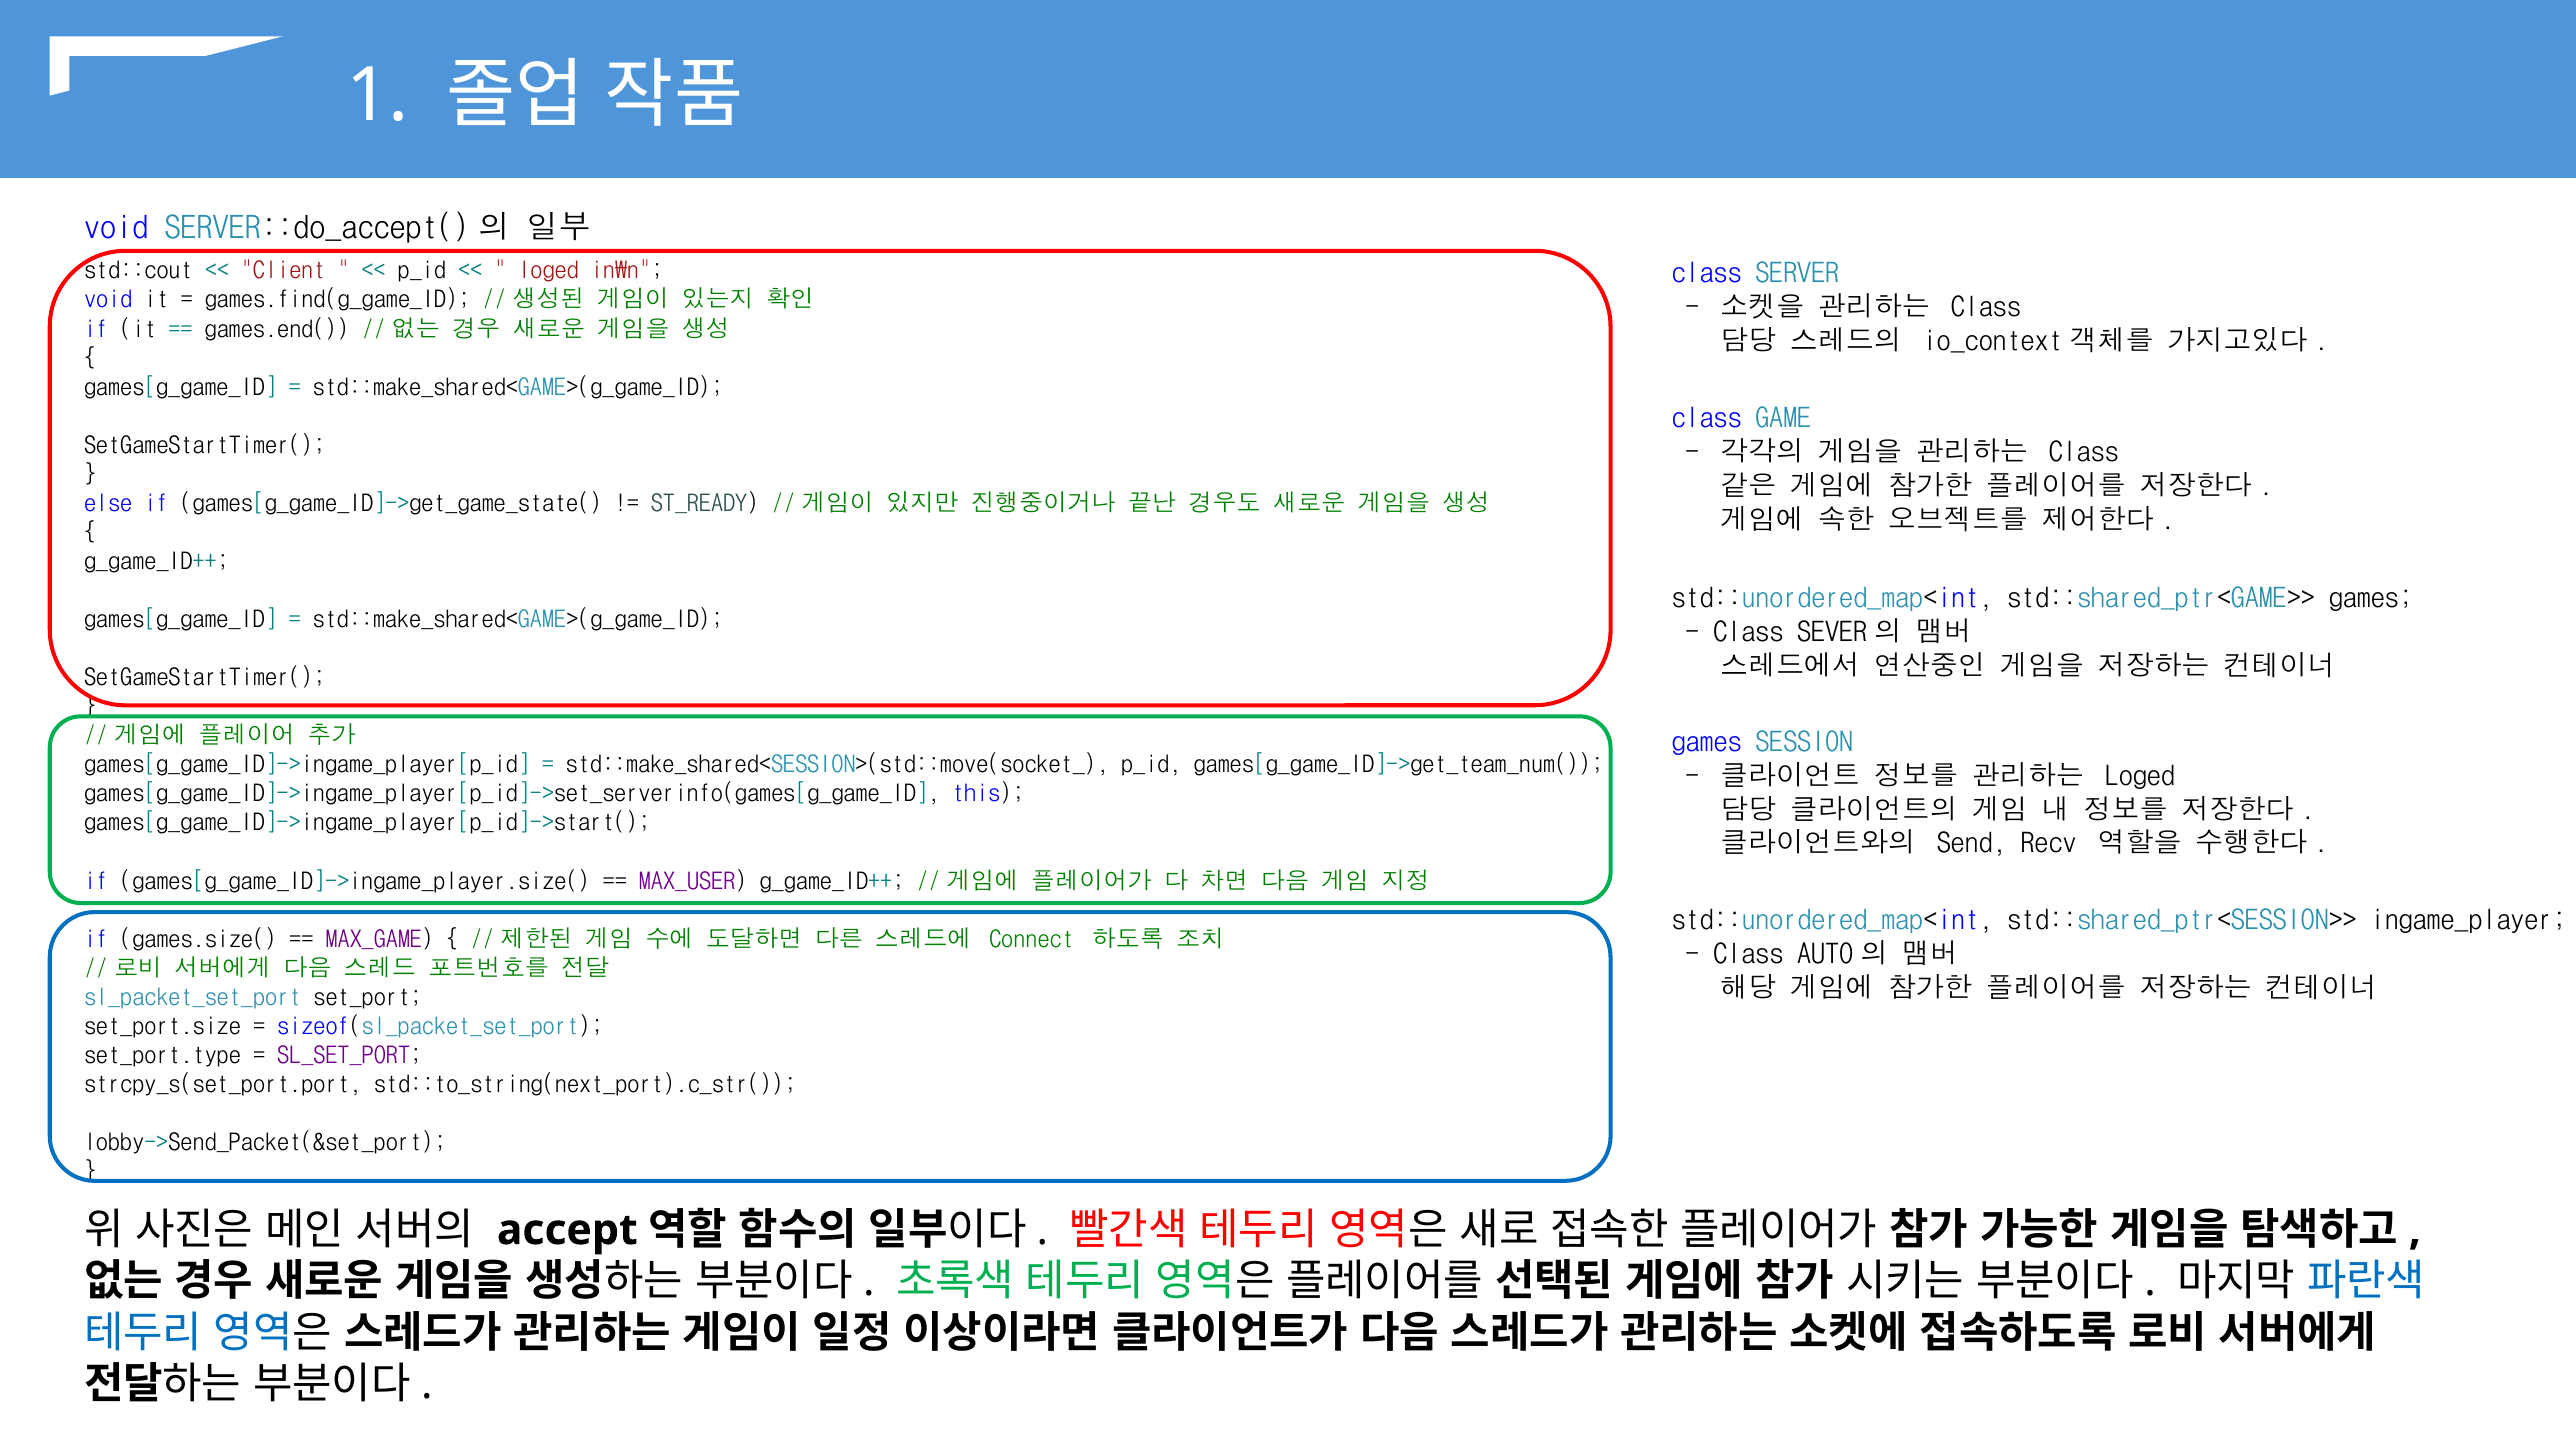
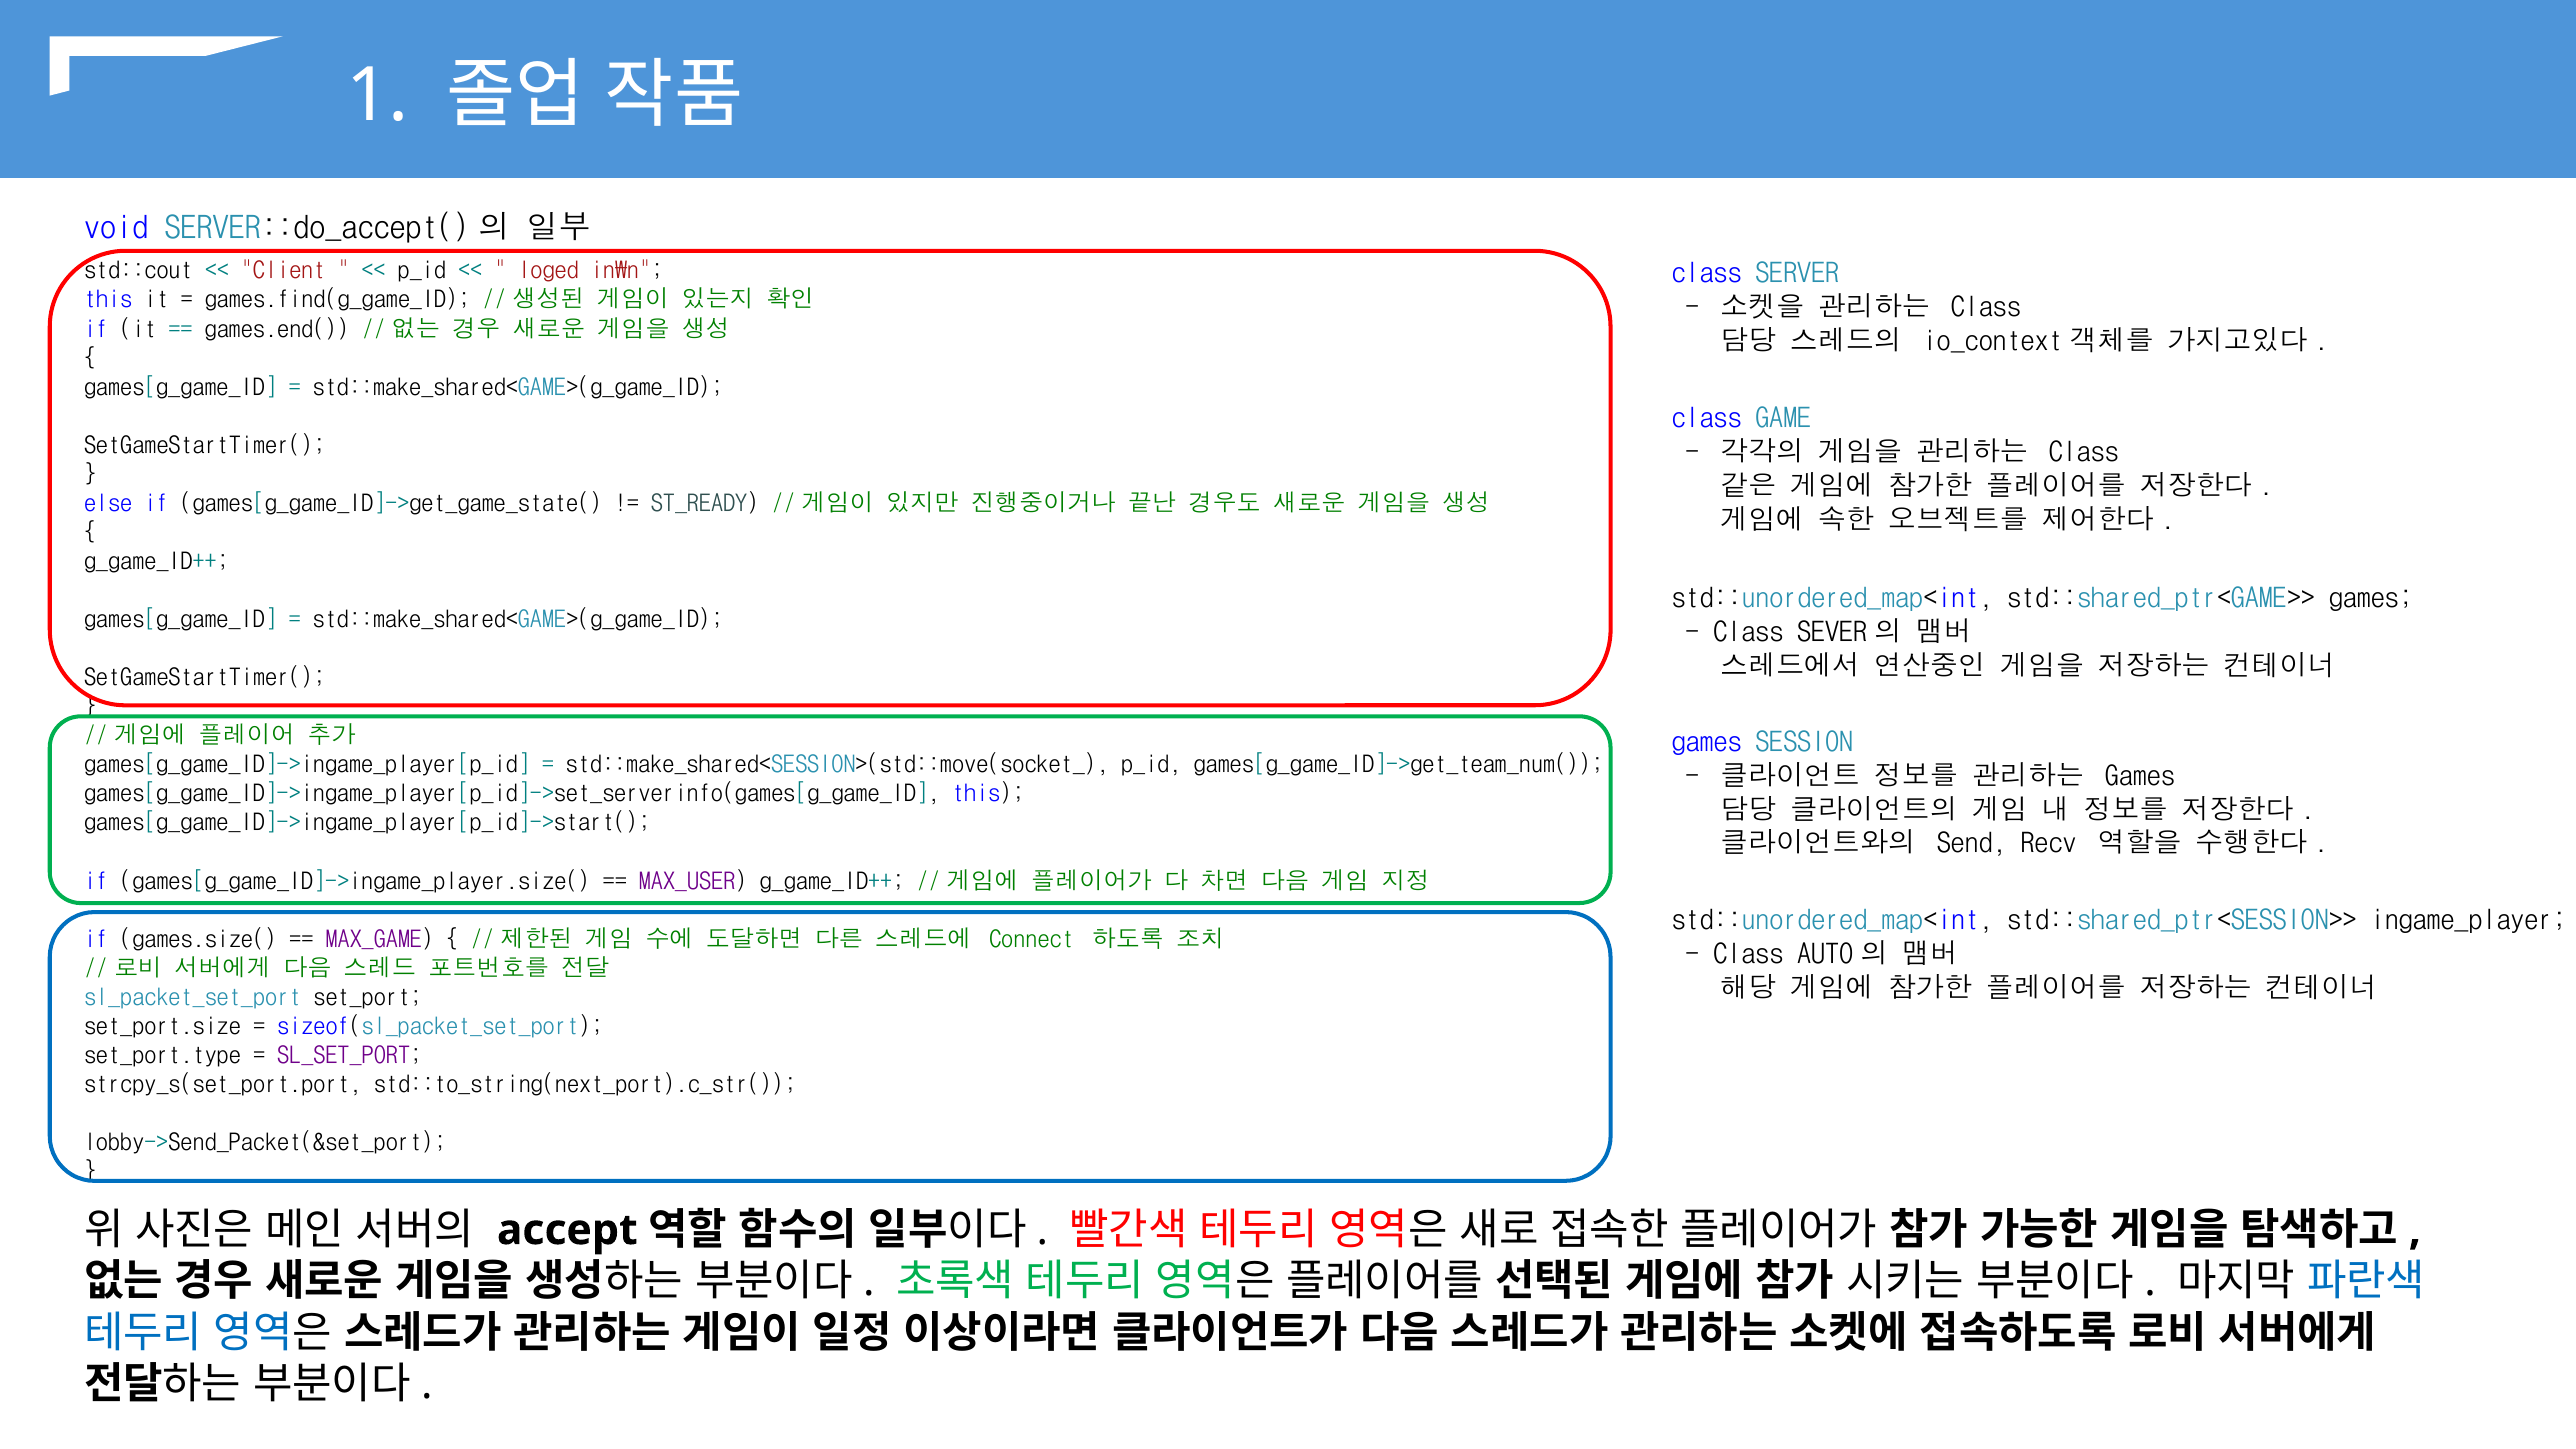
void at (108, 300): void -> this
Loged at (2140, 776): Loged -> Games
